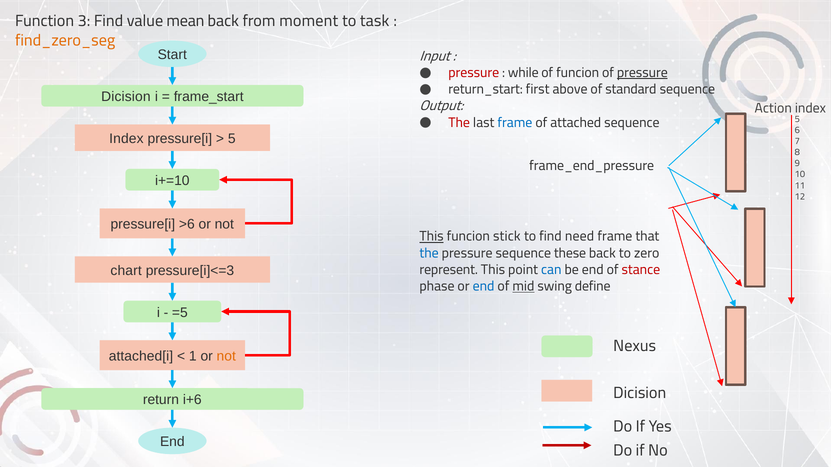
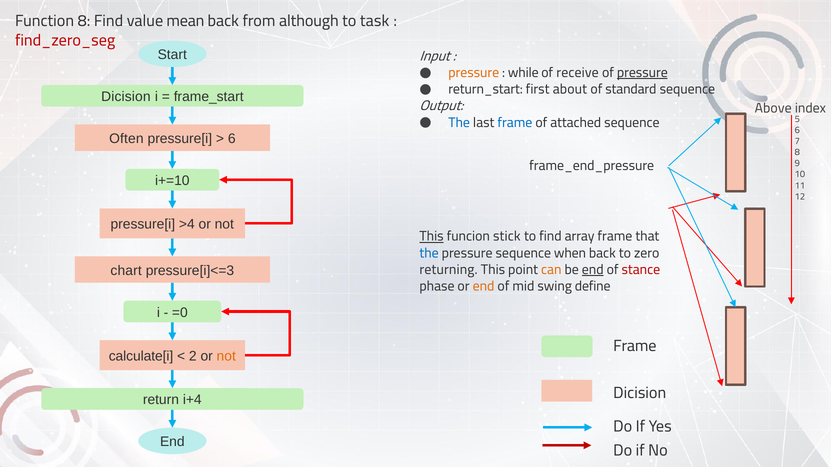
Function 3: 3 -> 8
moment: moment -> although
find_zero_seg colour: orange -> red
pressure at (474, 73) colour: red -> orange
of funcion: funcion -> receive
above: above -> about
Action: Action -> Above
The at (459, 123) colour: red -> blue
Index at (126, 139): Index -> Often
5 at (232, 139): 5 -> 6
>6: >6 -> >4
need: need -> array
these: these -> when
represent: represent -> returning
can colour: blue -> orange
end at (593, 270) underline: none -> present
end at (484, 287) colour: blue -> orange
mid underline: present -> none
=5: =5 -> =0
Nexus at (635, 346): Nexus -> Frame
attached[i: attached[i -> calculate[i
1: 1 -> 2
i+6: i+6 -> i+4
